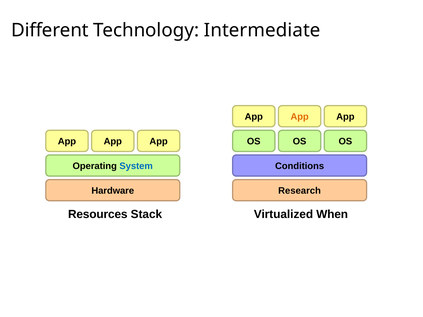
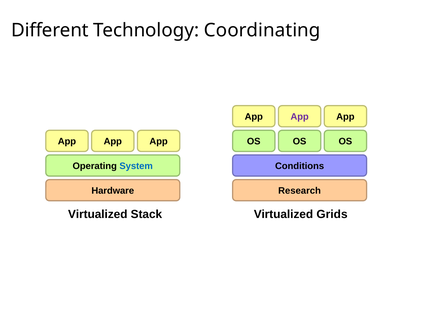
Intermediate: Intermediate -> Coordinating
App at (300, 117) colour: orange -> purple
Resources at (98, 214): Resources -> Virtualized
When: When -> Grids
